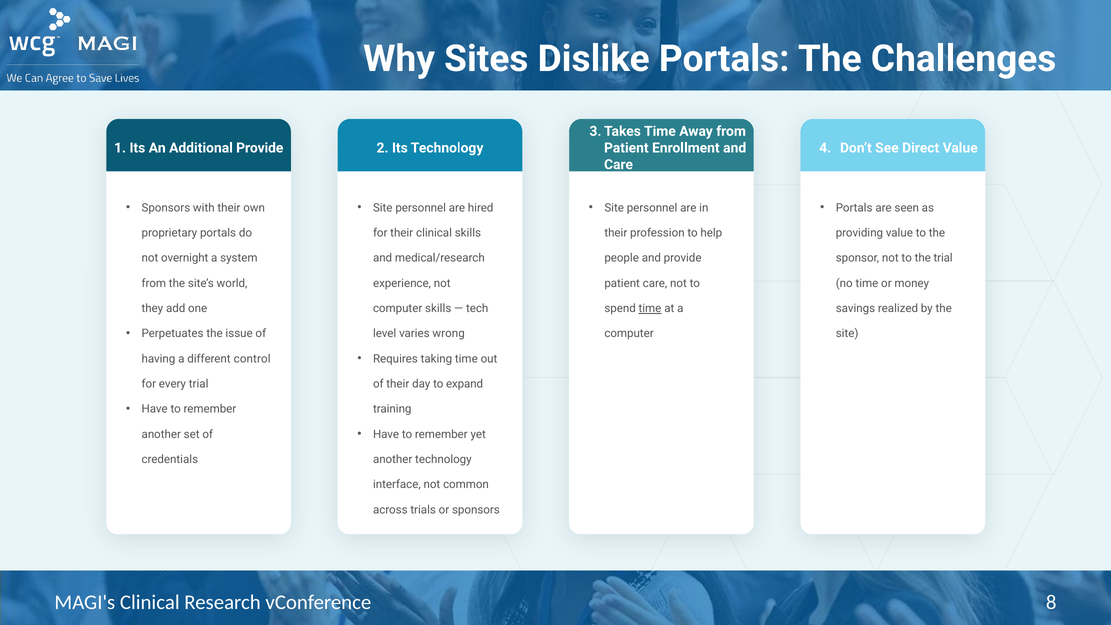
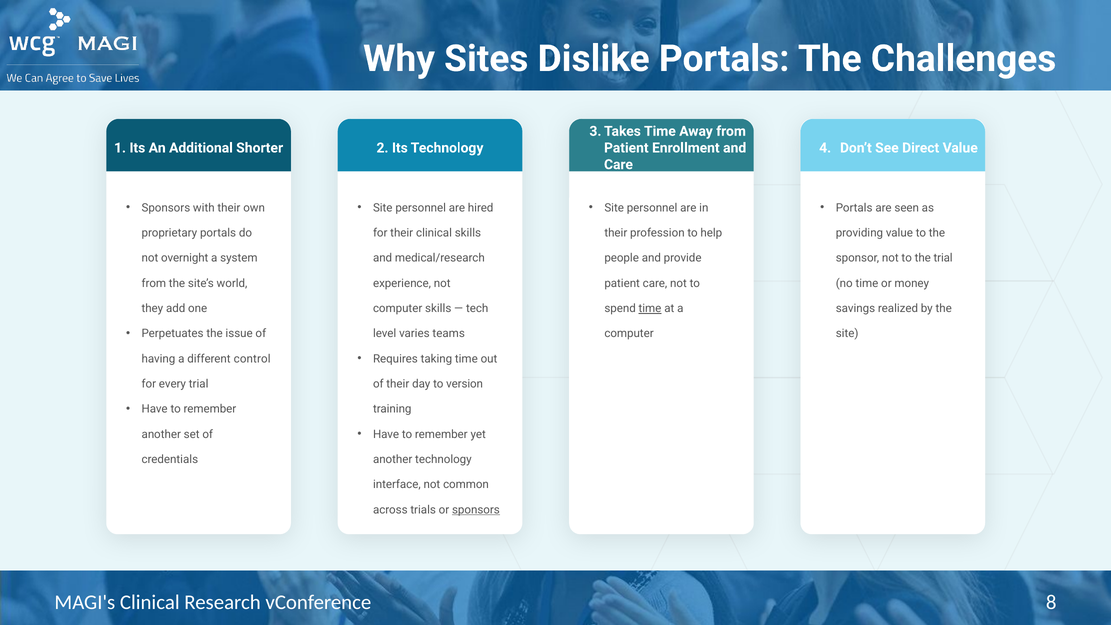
Additional Provide: Provide -> Shorter
wrong: wrong -> teams
expand: expand -> version
sponsors at (476, 510) underline: none -> present
